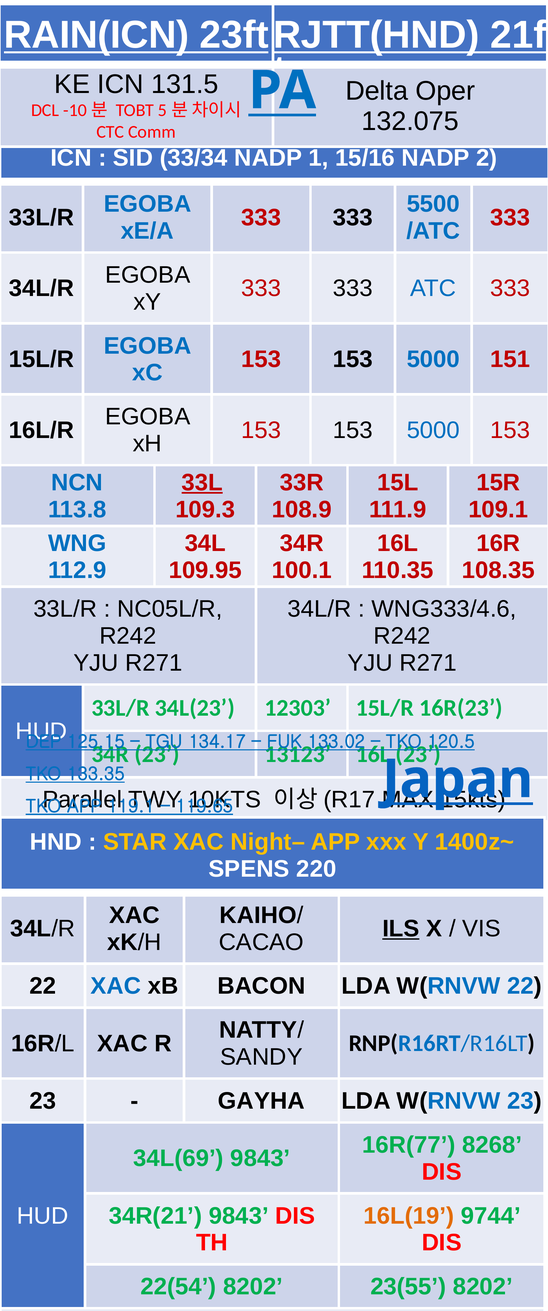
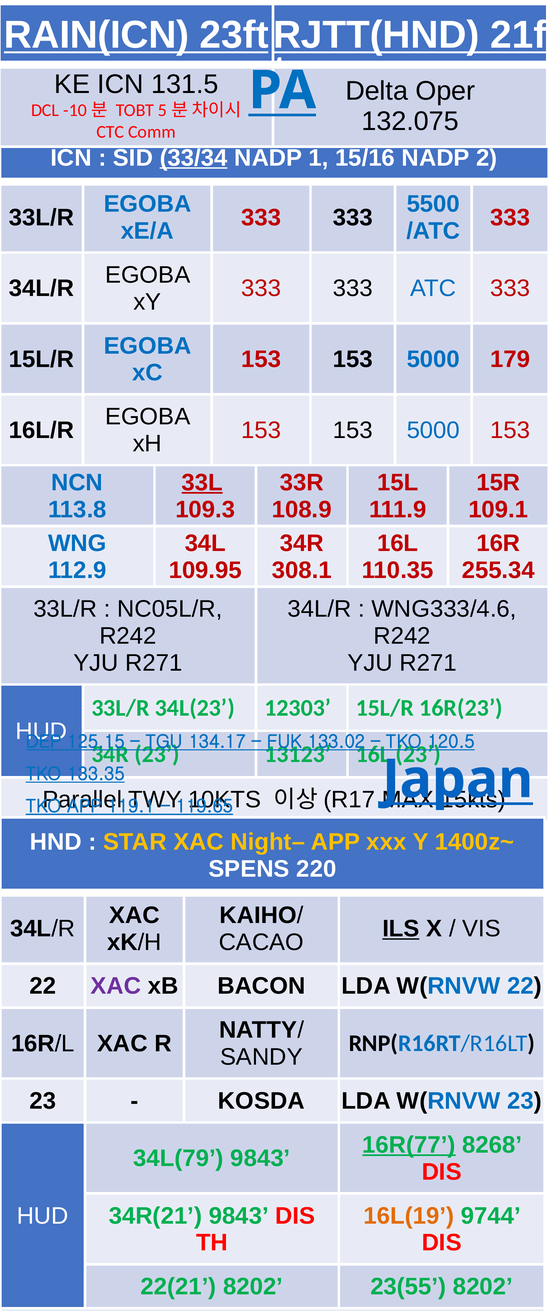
33/34 underline: none -> present
151: 151 -> 179
100.1: 100.1 -> 308.1
108.35: 108.35 -> 255.34
XAC at (116, 986) colour: blue -> purple
GAYHA: GAYHA -> KOSDA
16R(77 underline: none -> present
34L(69: 34L(69 -> 34L(79
22(54: 22(54 -> 22(21
